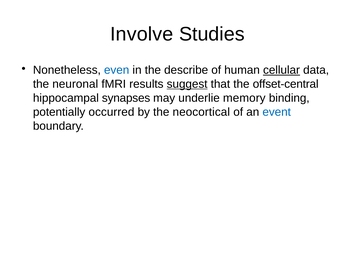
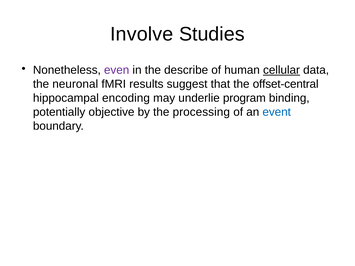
even colour: blue -> purple
suggest underline: present -> none
synapses: synapses -> encoding
memory: memory -> program
occurred: occurred -> objective
neocortical: neocortical -> processing
